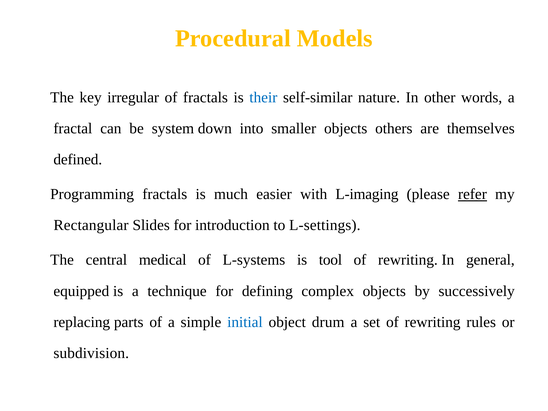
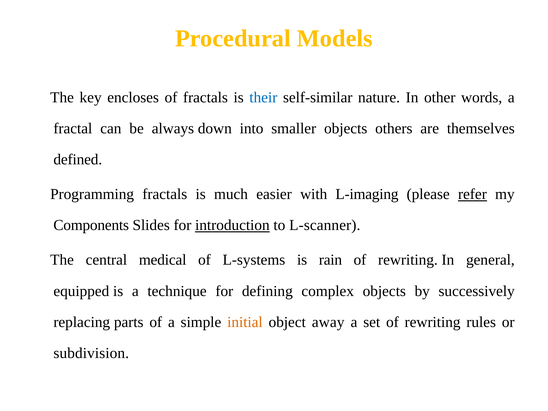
irregular: irregular -> encloses
system: system -> always
Rectangular: Rectangular -> Components
introduction underline: none -> present
L-settings: L-settings -> L-scanner
tool: tool -> rain
initial colour: blue -> orange
drum: drum -> away
